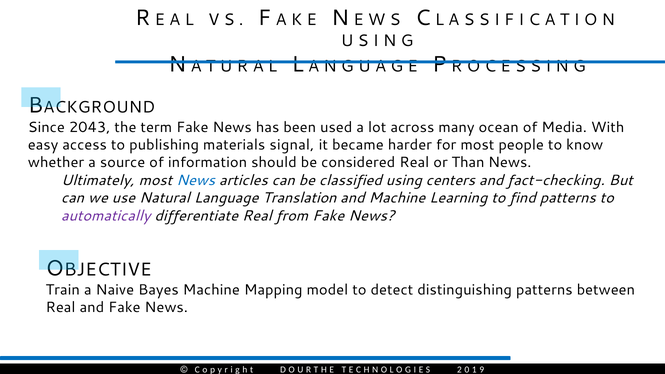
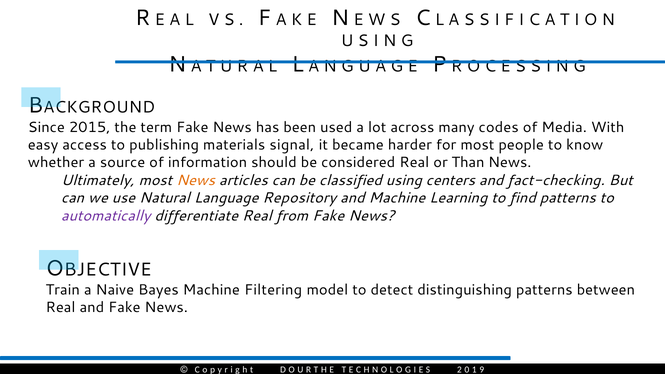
2043: 2043 -> 2015
ocean: ocean -> codes
News at (196, 180) colour: blue -> orange
Translation: Translation -> Repository
Mapping: Mapping -> Filtering
